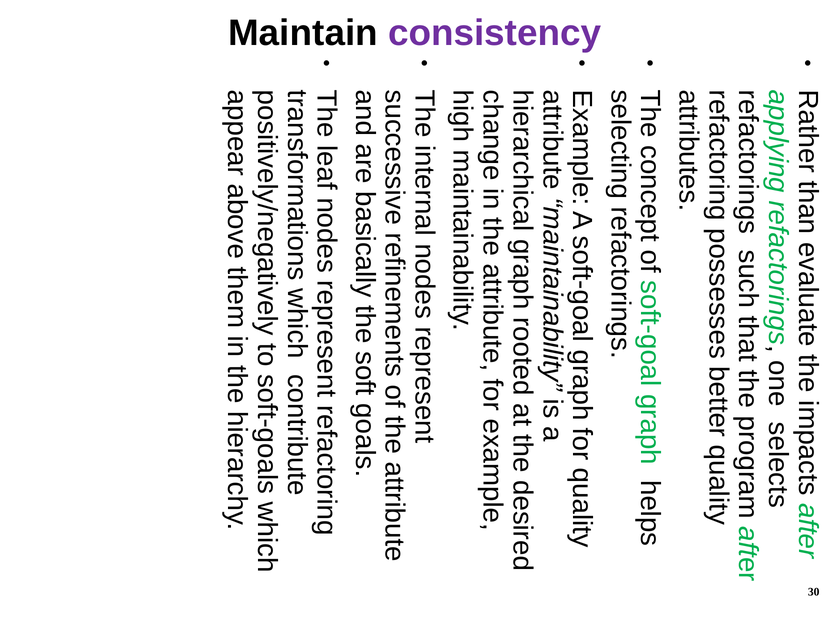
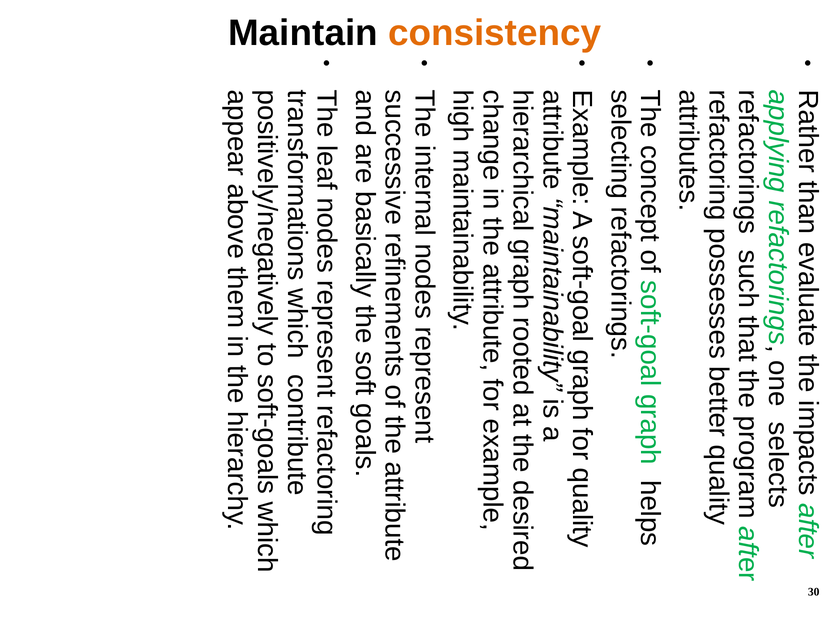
consistency colour: purple -> orange
